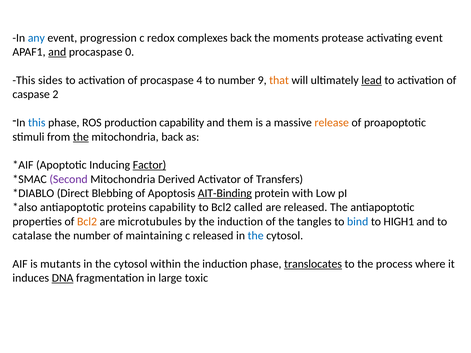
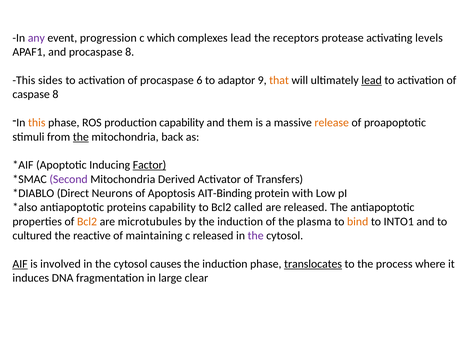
any colour: blue -> purple
redox: redox -> which
complexes back: back -> lead
moments: moments -> receptors
activating event: event -> levels
and at (57, 52) underline: present -> none
procaspase 0: 0 -> 8
4: 4 -> 6
to number: number -> adaptor
caspase 2: 2 -> 8
this at (37, 123) colour: blue -> orange
Blebbing: Blebbing -> Neurons
AIT-Binding underline: present -> none
tangles: tangles -> plasma
bind colour: blue -> orange
HIGH1: HIGH1 -> INTO1
catalase: catalase -> cultured
the number: number -> reactive
the at (256, 236) colour: blue -> purple
AIF underline: none -> present
mutants: mutants -> involved
within: within -> causes
DNA underline: present -> none
toxic: toxic -> clear
